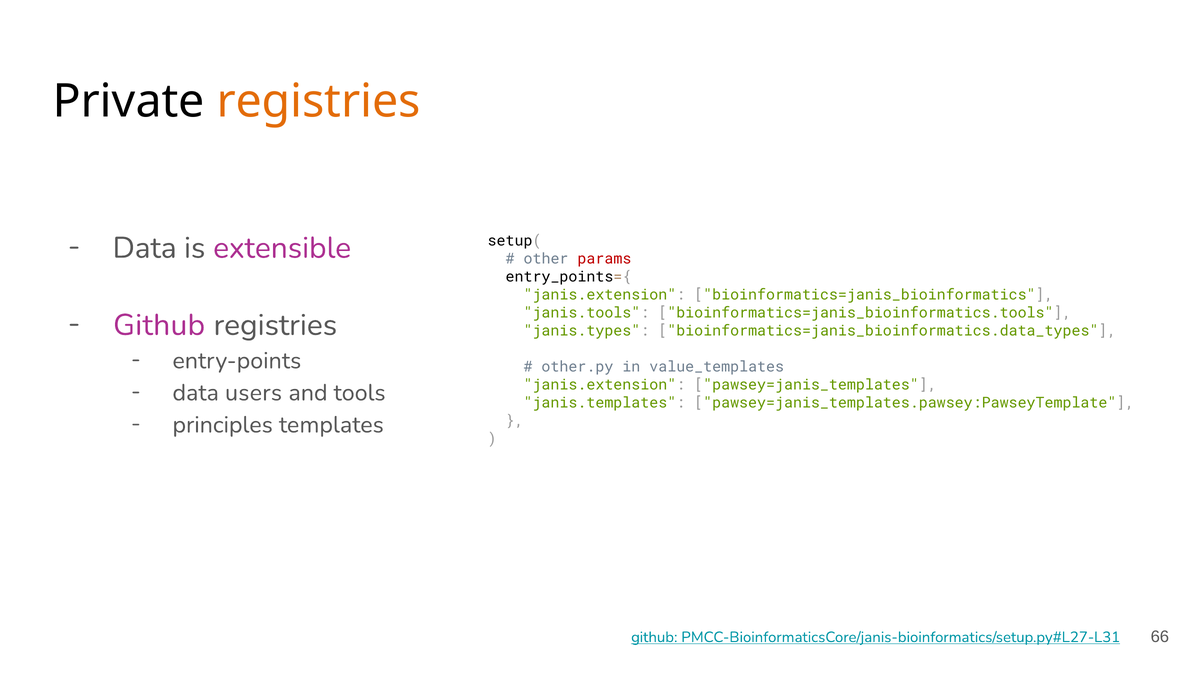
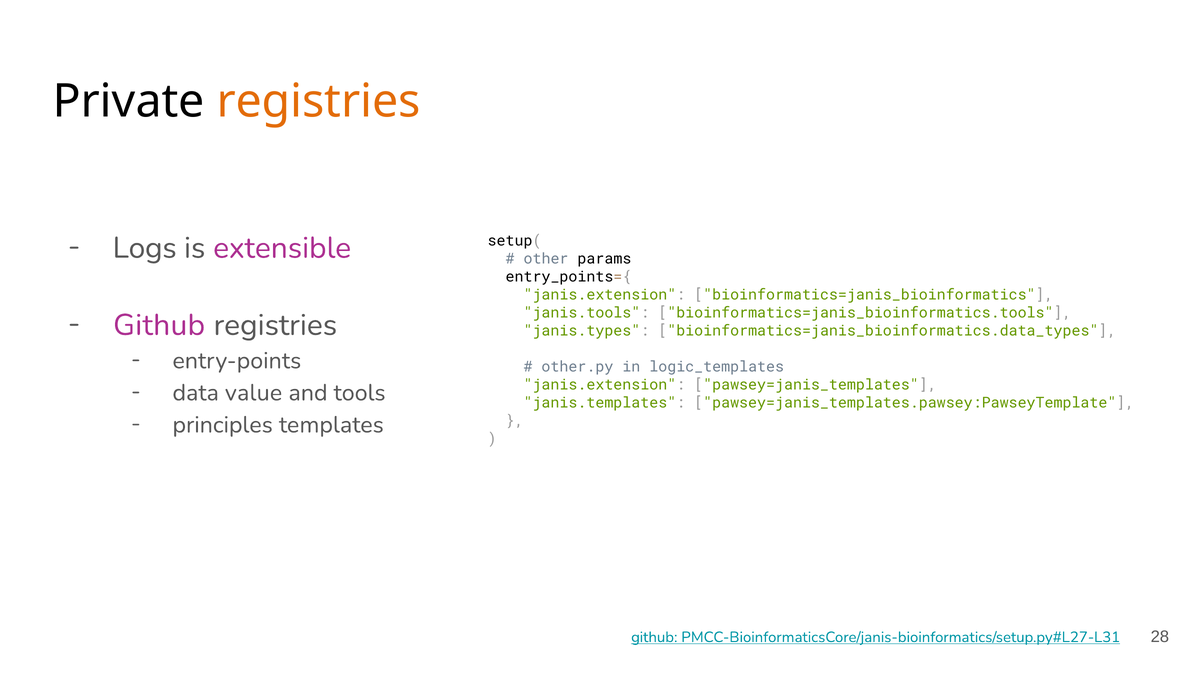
Data at (145, 248): Data -> Logs
params colour: red -> black
value_templates: value_templates -> logic_templates
users: users -> value
66: 66 -> 28
